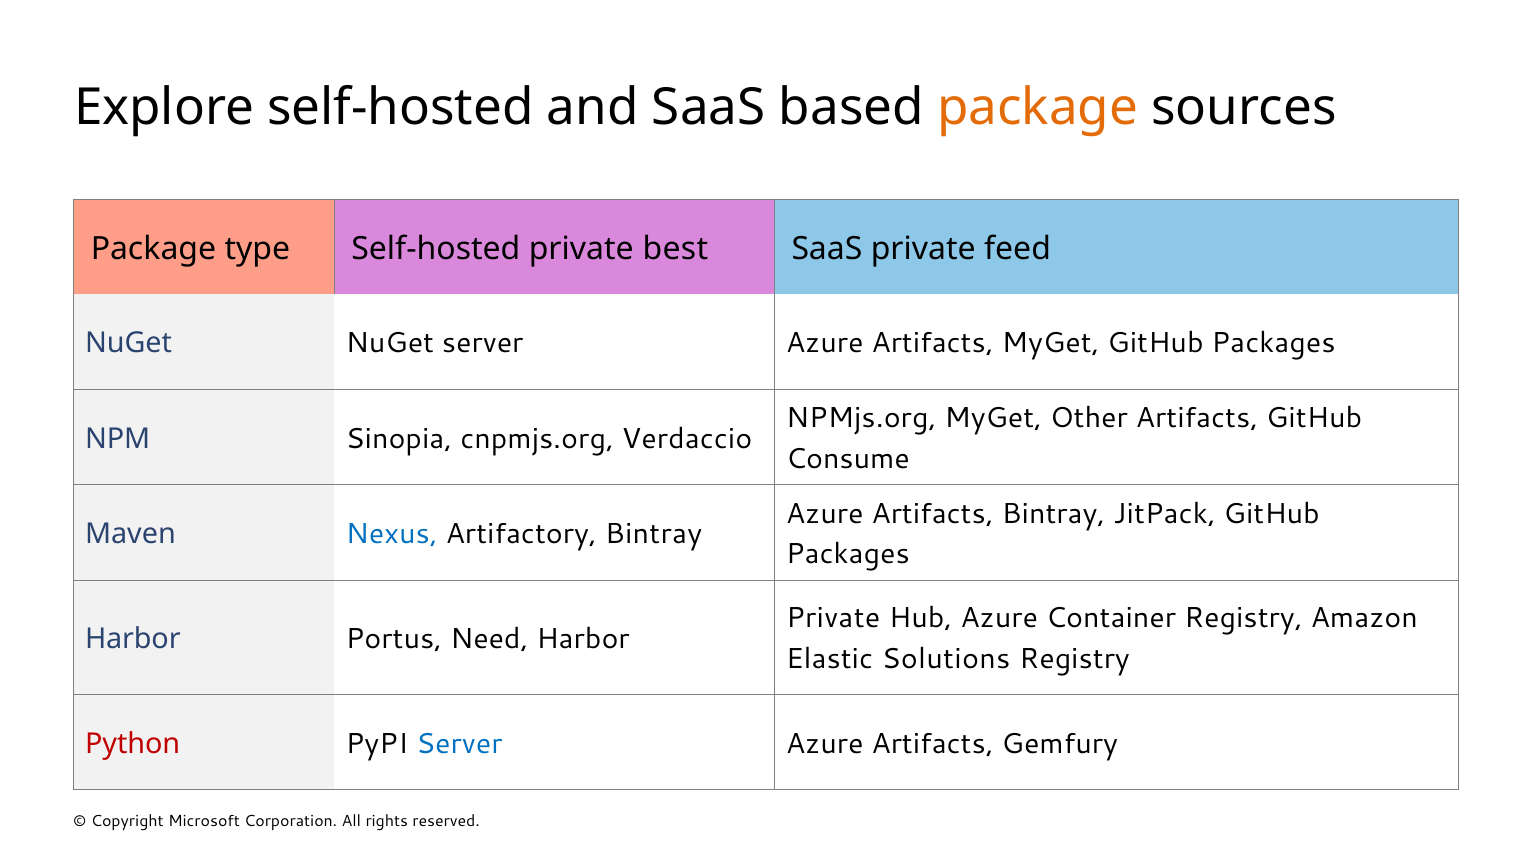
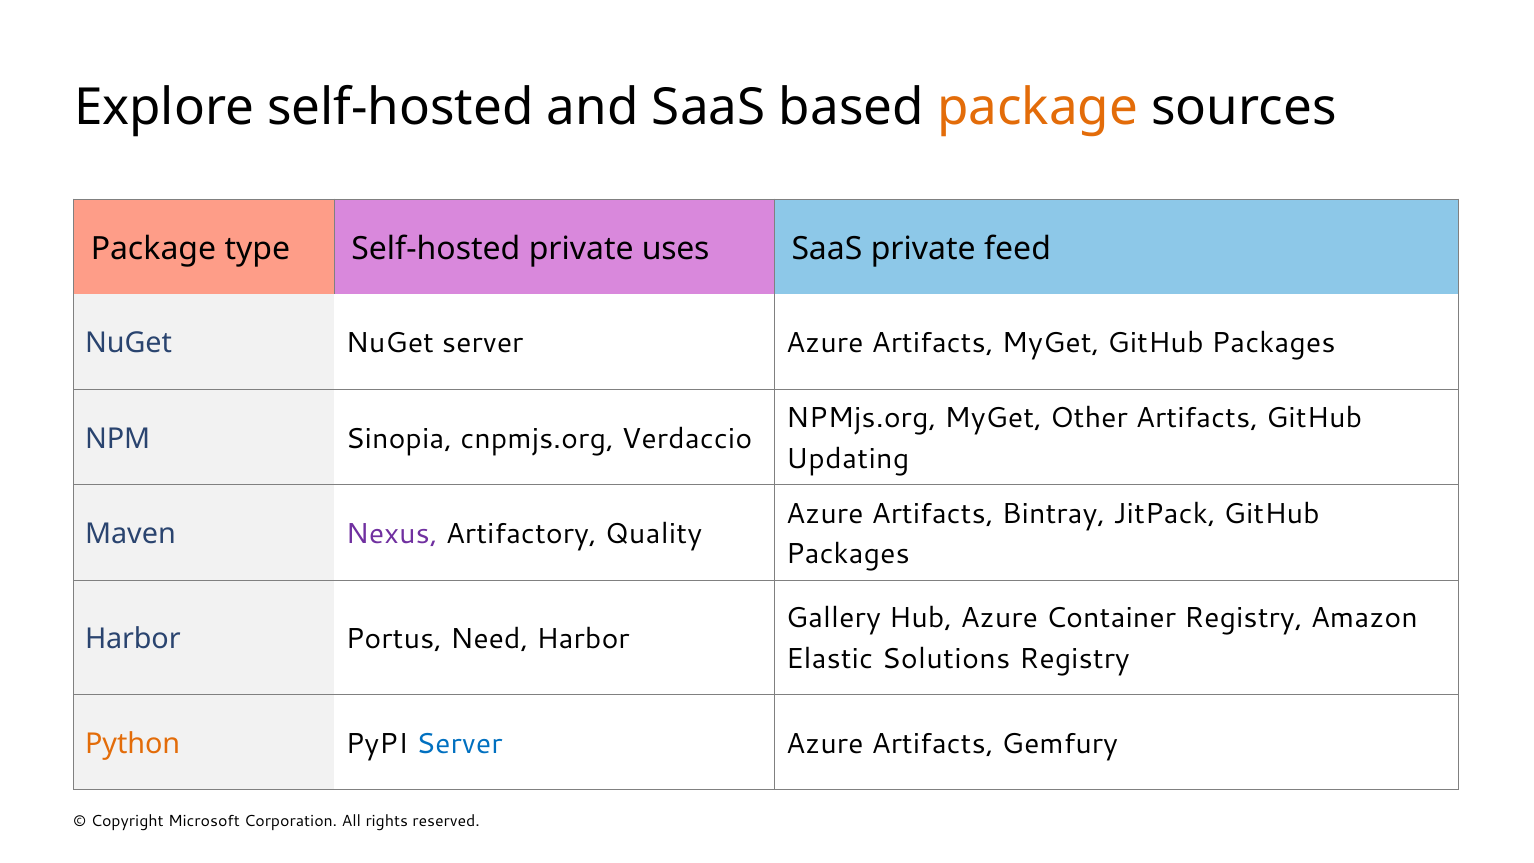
best: best -> uses
Consume: Consume -> Updating
Nexus colour: blue -> purple
Artifactory Bintray: Bintray -> Quality
Private at (833, 618): Private -> Gallery
Python colour: red -> orange
